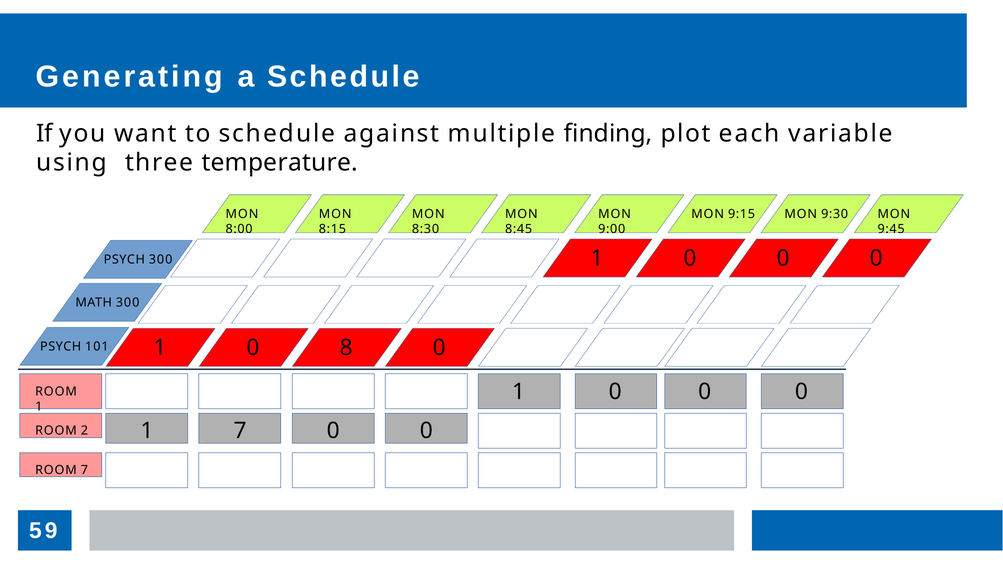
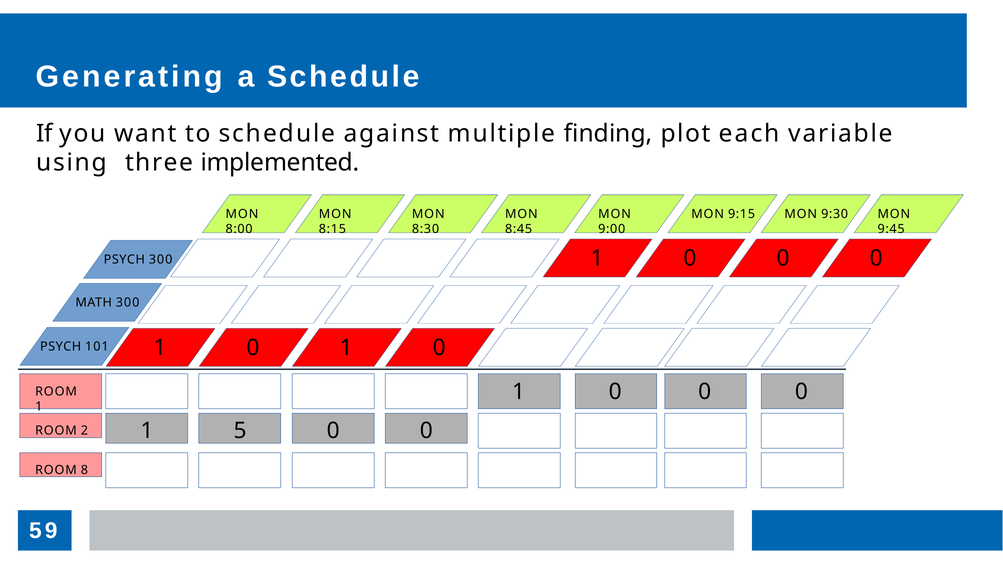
temperature: temperature -> implemented
8 at (346, 348): 8 -> 1
1 7: 7 -> 5
ROOM 7: 7 -> 8
